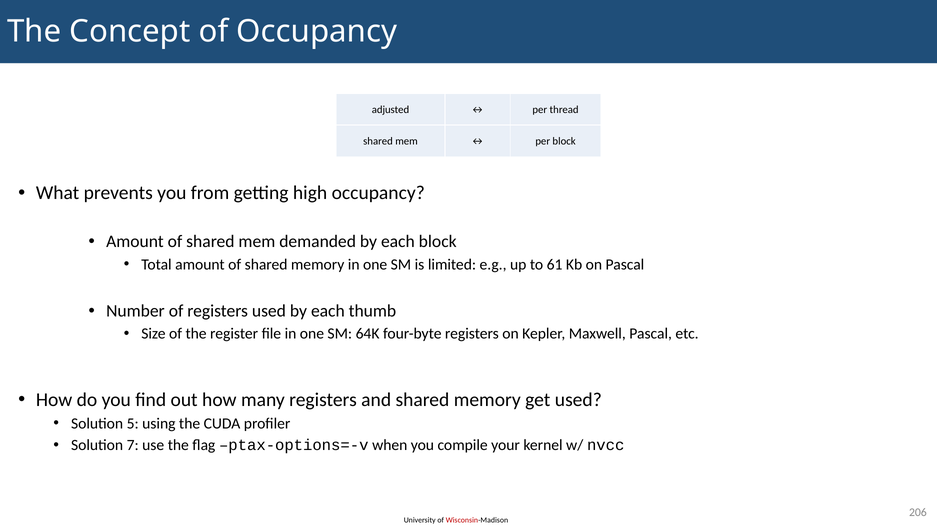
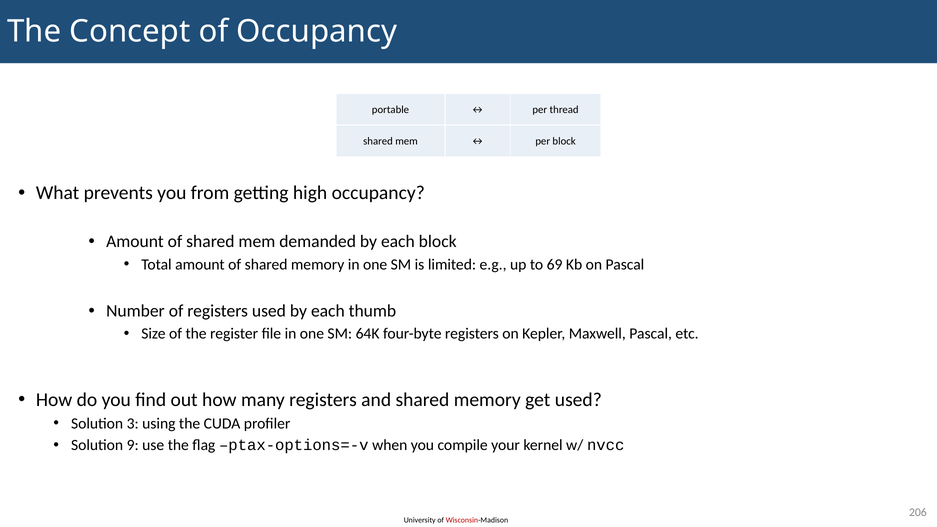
adjusted: adjusted -> portable
61: 61 -> 69
5: 5 -> 3
7: 7 -> 9
